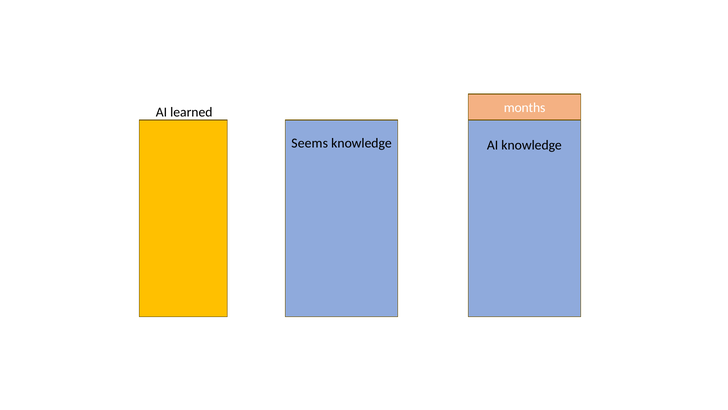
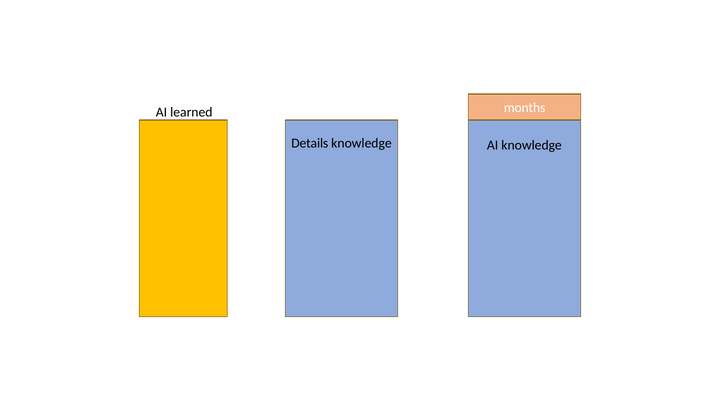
Seems: Seems -> Details
